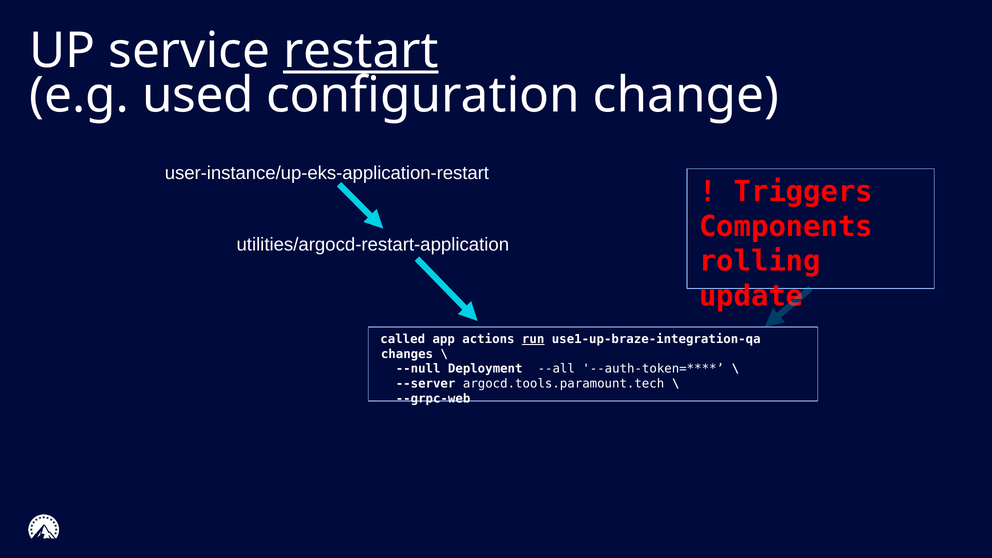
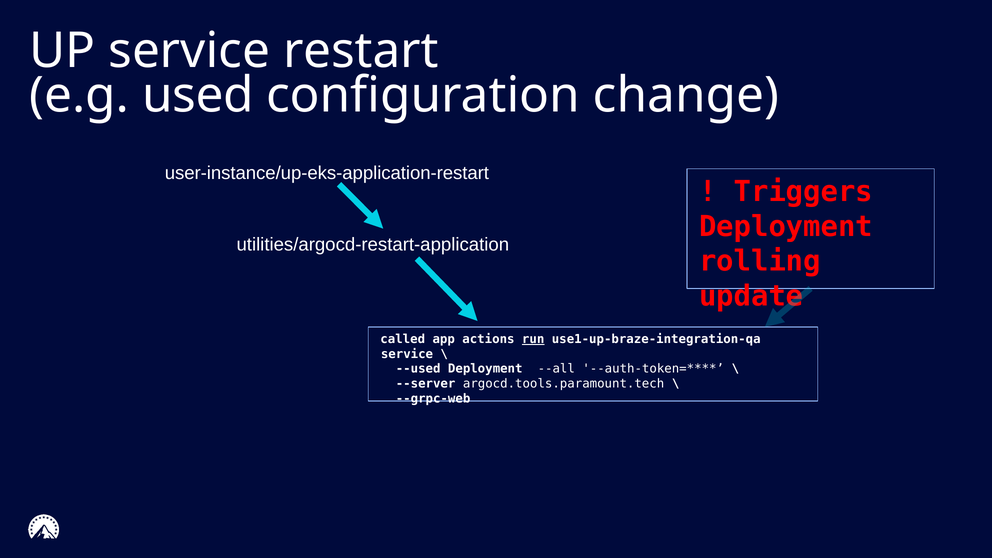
restart underline: present -> none
Components at (786, 227): Components -> Deployment
changes at (407, 354): changes -> service
--null: --null -> --used
